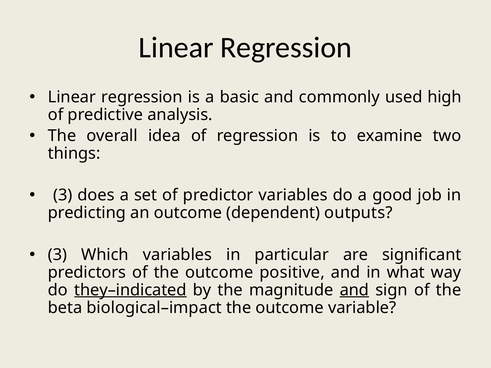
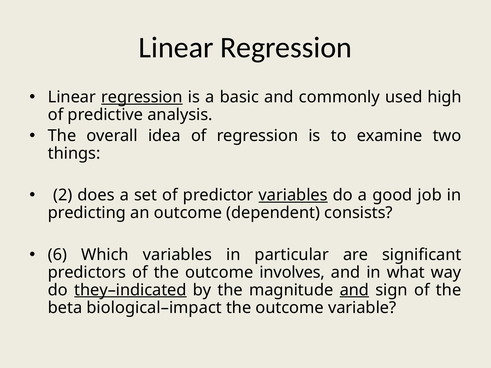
regression at (142, 97) underline: none -> present
3 at (63, 195): 3 -> 2
variables at (293, 195) underline: none -> present
outputs: outputs -> consists
3 at (57, 255): 3 -> 6
positive: positive -> involves
